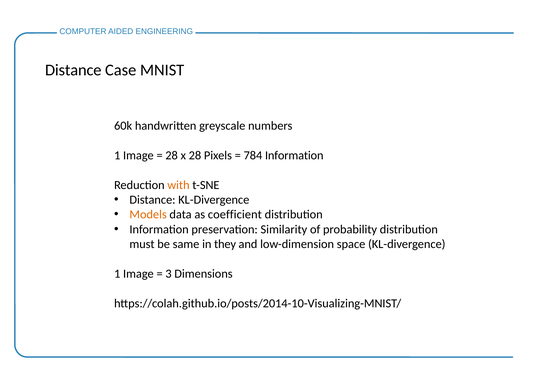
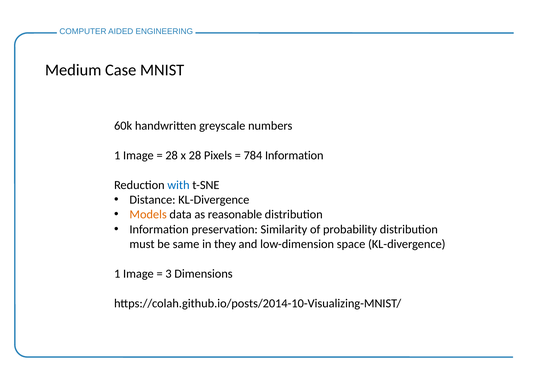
Distance at (73, 70): Distance -> Medium
with colour: orange -> blue
coefficient: coefficient -> reasonable
